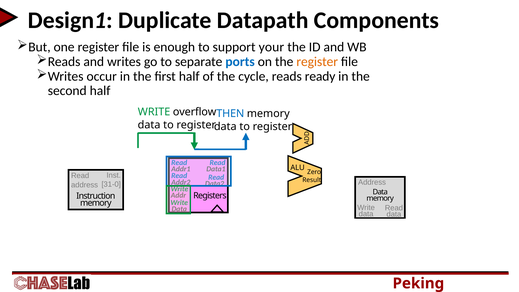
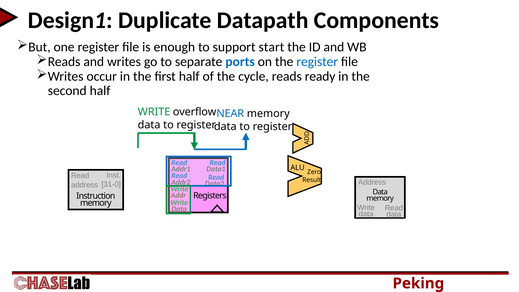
your: your -> start
register at (317, 62) colour: orange -> blue
THEN: THEN -> NEAR
